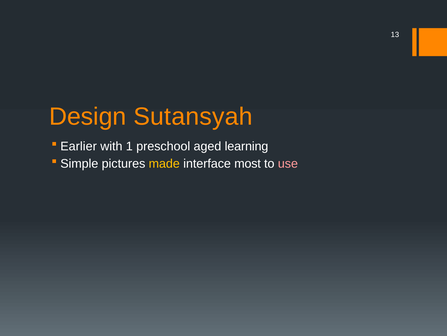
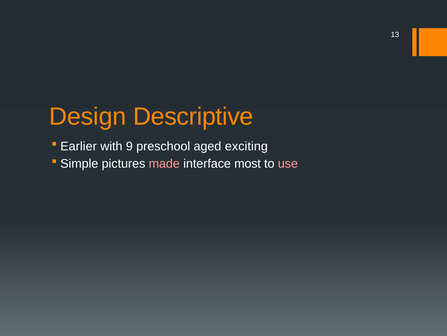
Sutansyah: Sutansyah -> Descriptive
1: 1 -> 9
learning: learning -> exciting
made colour: yellow -> pink
